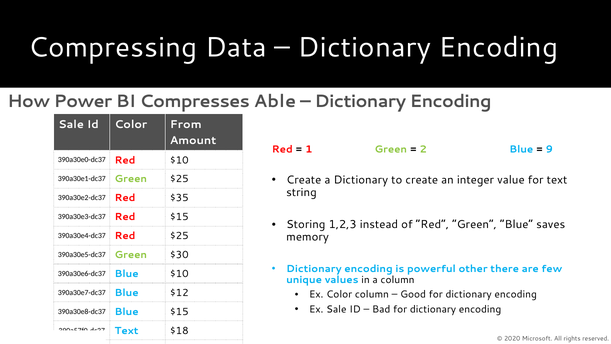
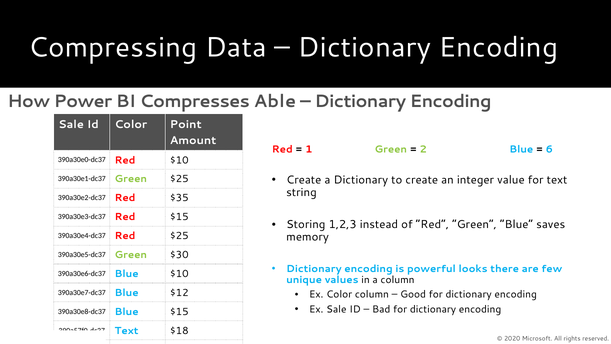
From: From -> Point
9: 9 -> 6
other: other -> looks
